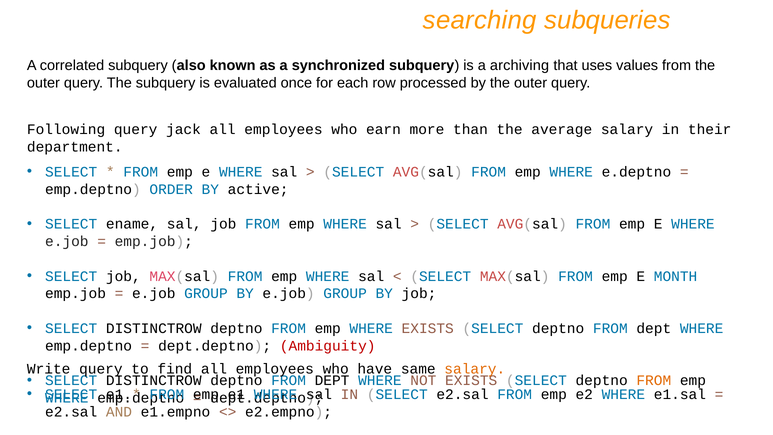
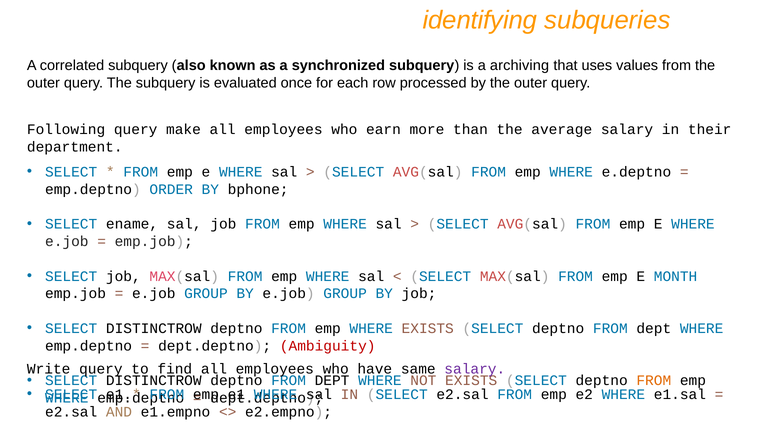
searching: searching -> identifying
jack: jack -> make
active: active -> bphone
salary at (475, 369) colour: orange -> purple
